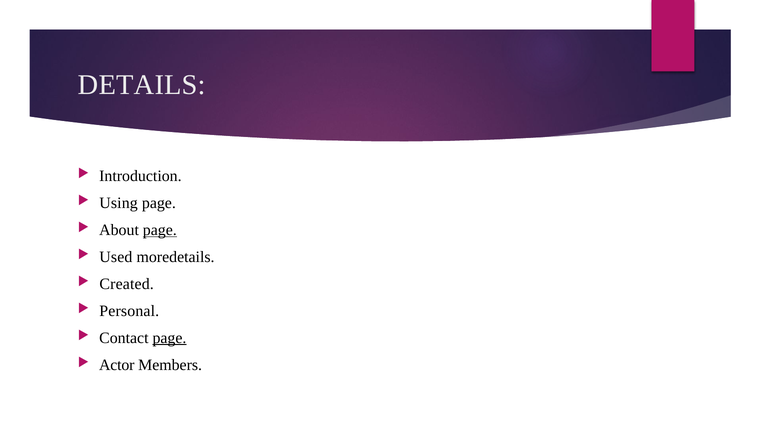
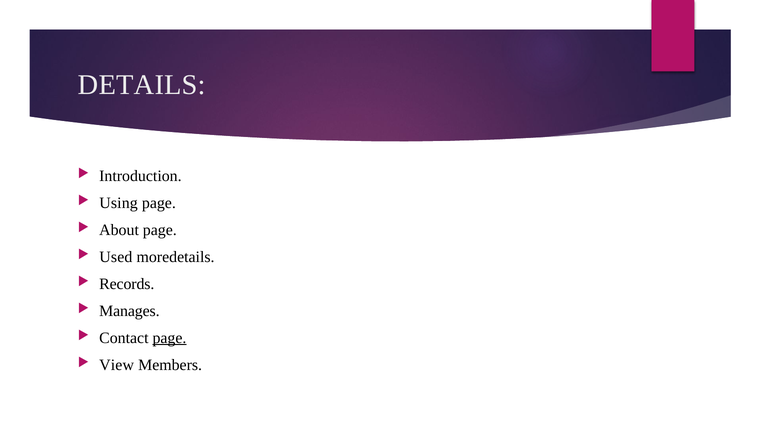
page at (160, 230) underline: present -> none
Created: Created -> Records
Personal: Personal -> Manages
Actor: Actor -> View
